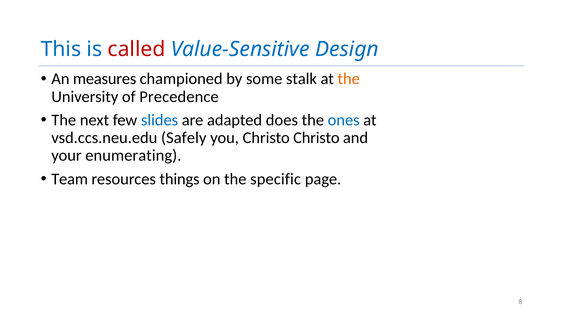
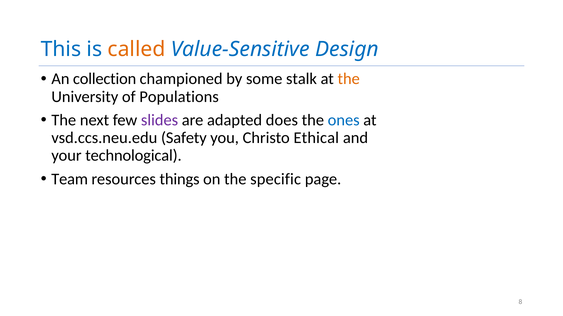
called colour: red -> orange
measures: measures -> collection
Precedence: Precedence -> Populations
slides colour: blue -> purple
Safely: Safely -> Safety
Christo Christo: Christo -> Ethical
enumerating: enumerating -> technological
